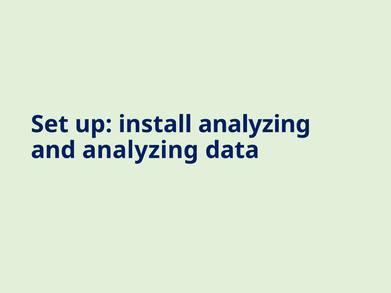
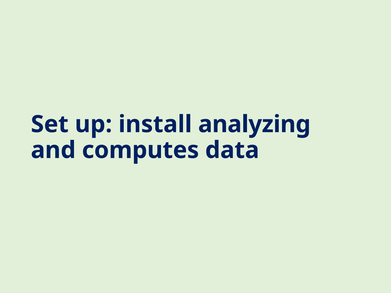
and analyzing: analyzing -> computes
